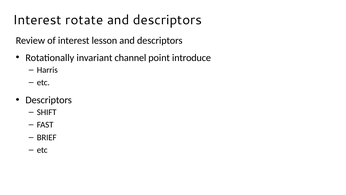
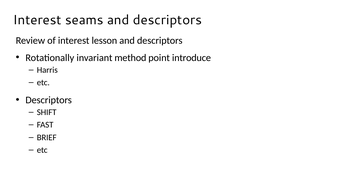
rotate: rotate -> seams
channel: channel -> method
